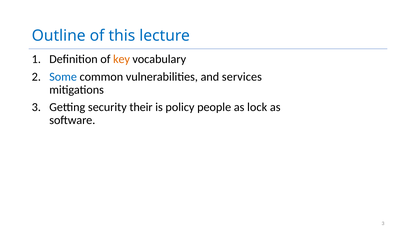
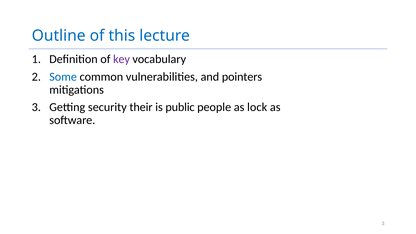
key colour: orange -> purple
services: services -> pointers
policy: policy -> public
